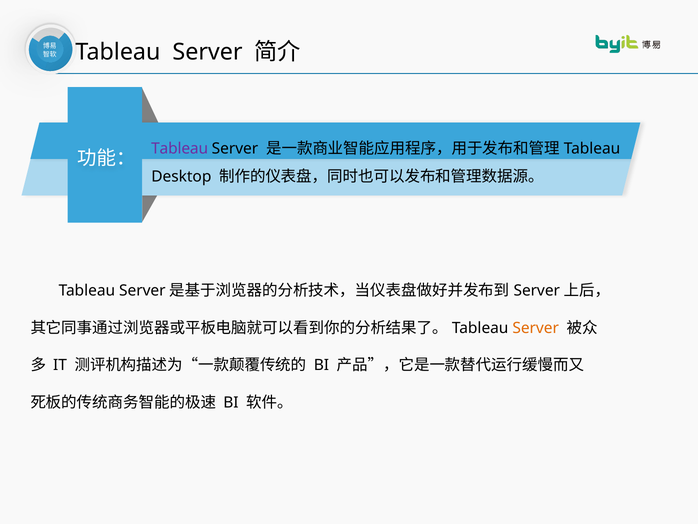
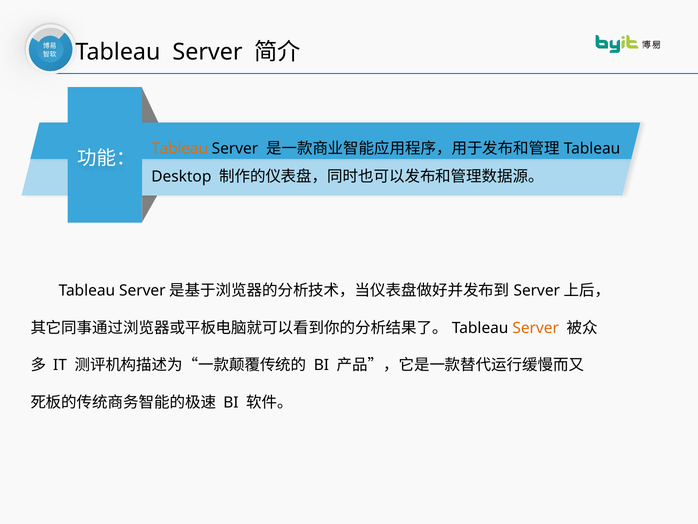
Tableau at (180, 149) colour: purple -> orange
